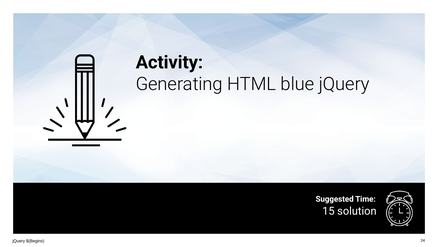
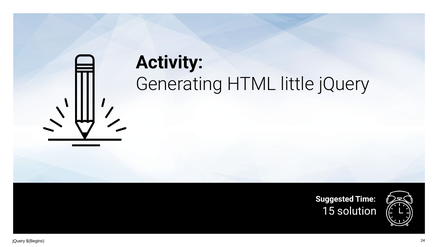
blue: blue -> little
